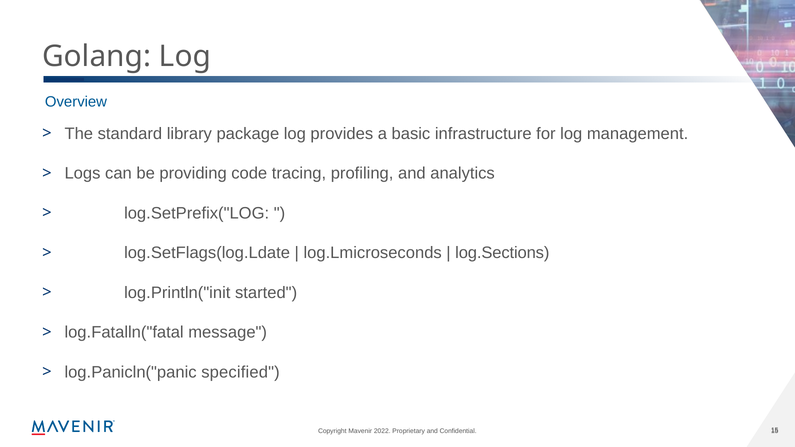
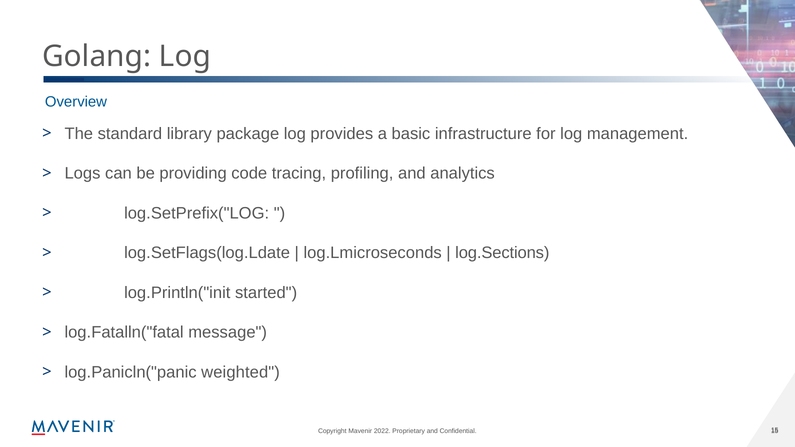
specified: specified -> weighted
